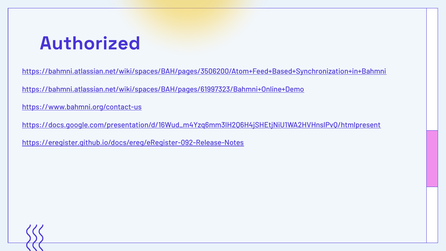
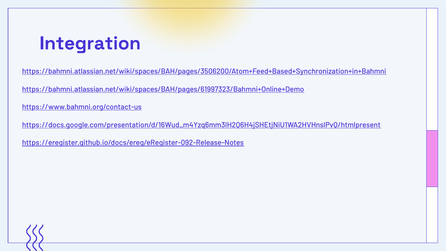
Authorized: Authorized -> Integration
